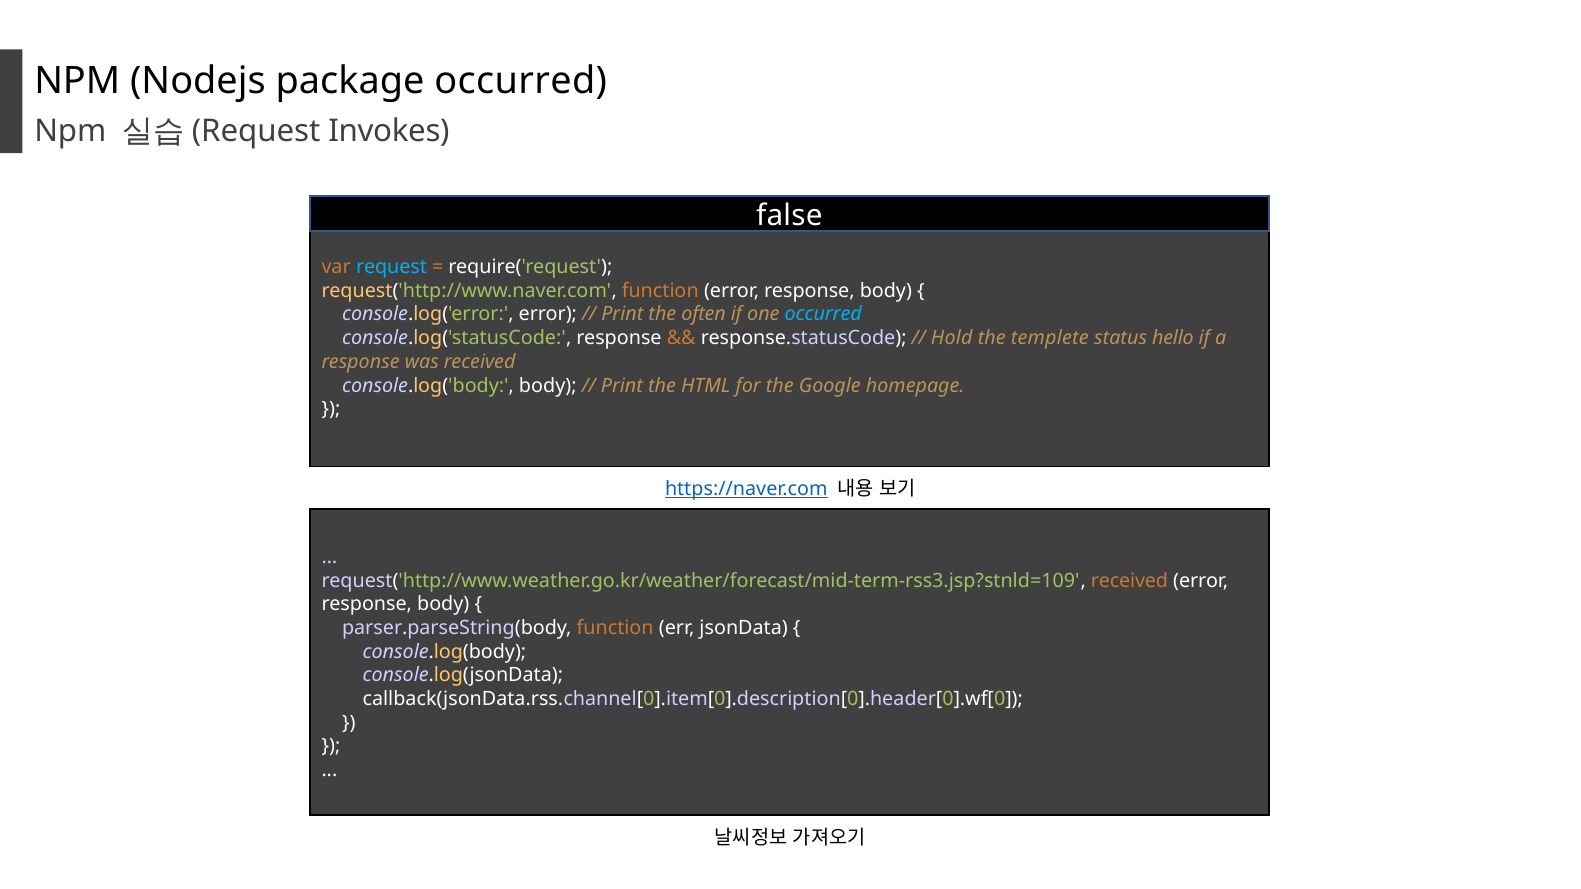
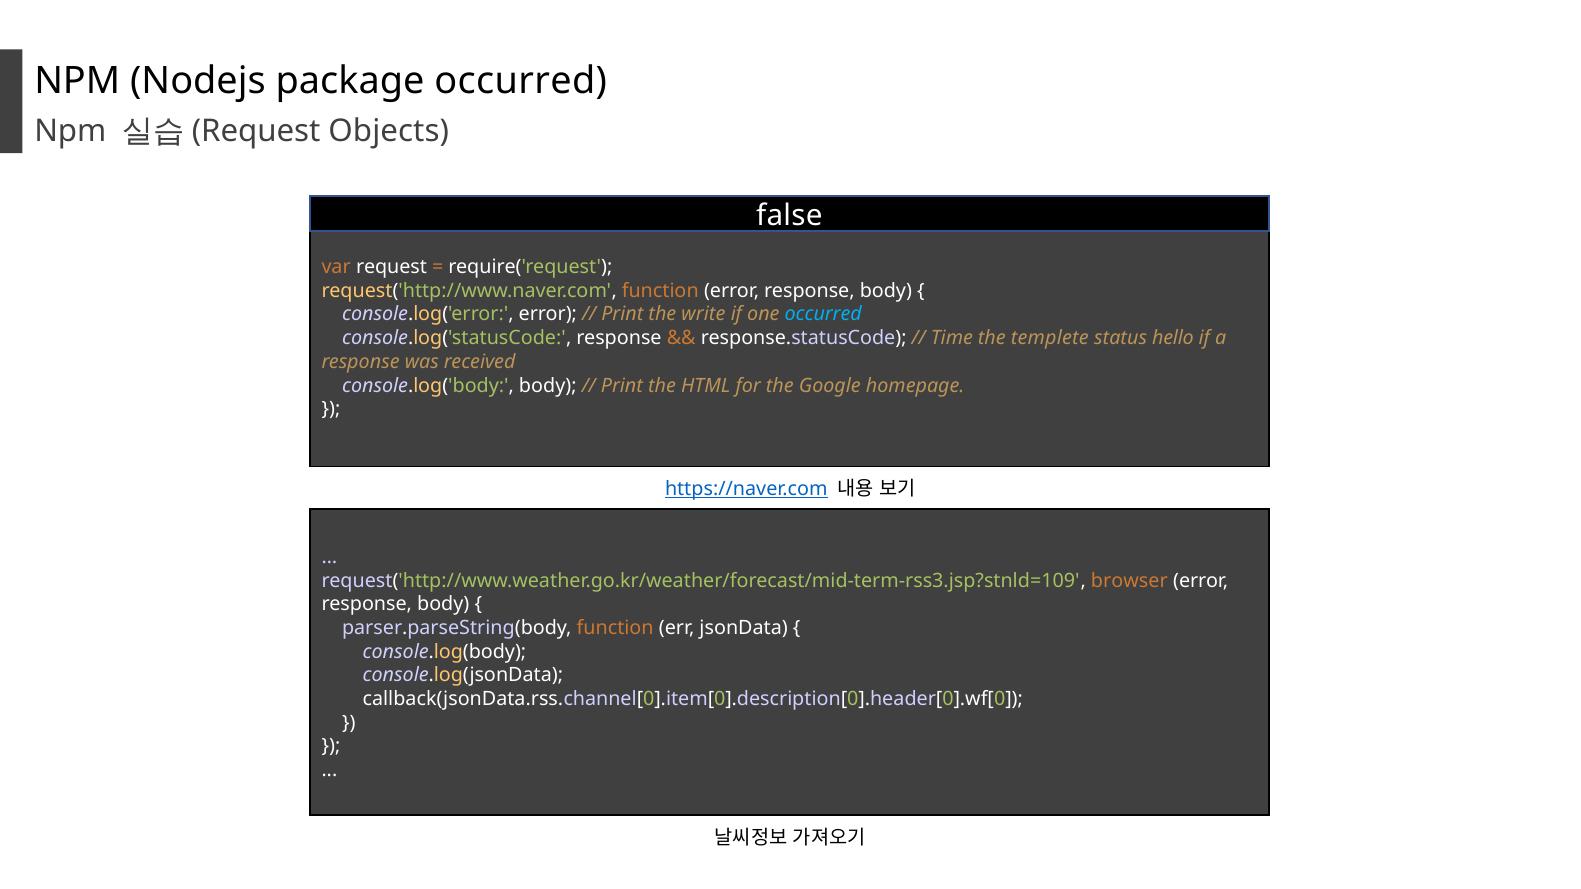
Invokes: Invokes -> Objects
request colour: light blue -> white
often: often -> write
Hold: Hold -> Time
request('http://www.weather.go.kr/weather/forecast/mid-term-rss3.jsp?stnld=109 received: received -> browser
